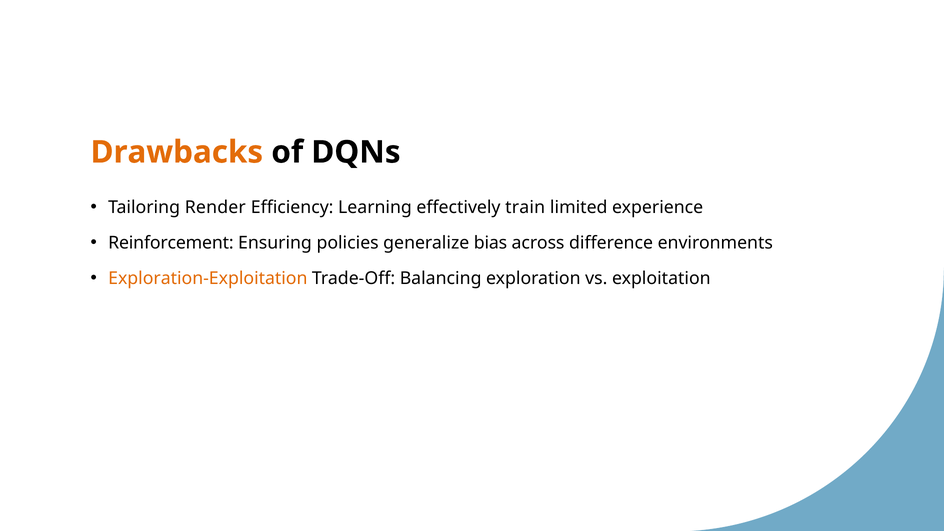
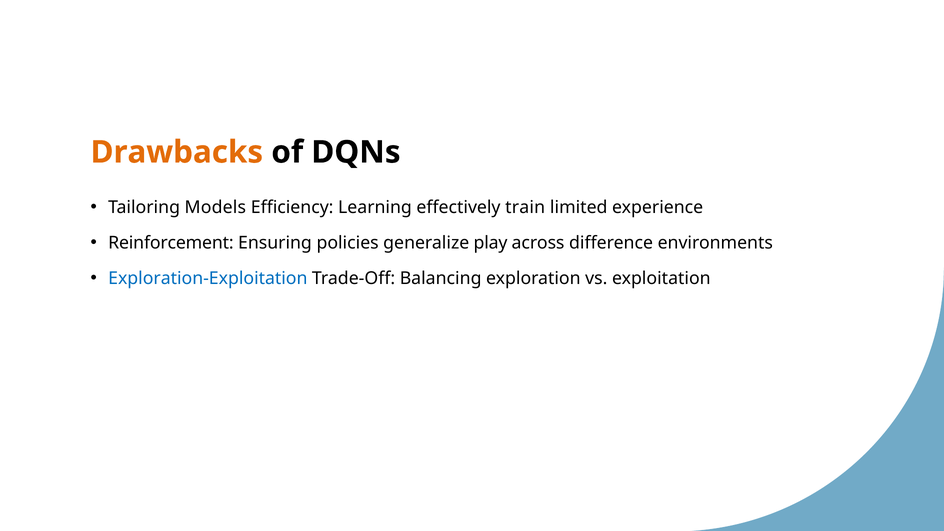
Render: Render -> Models
bias: bias -> play
Exploration-Exploitation colour: orange -> blue
